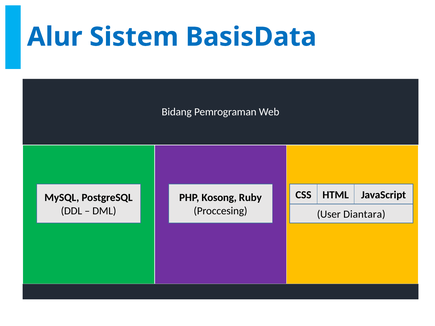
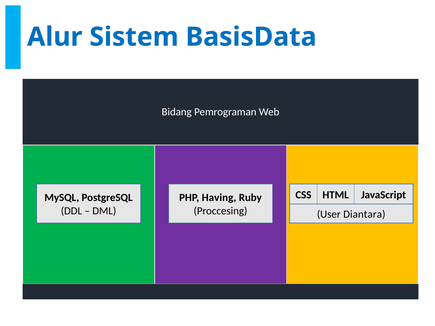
Kosong: Kosong -> Having
